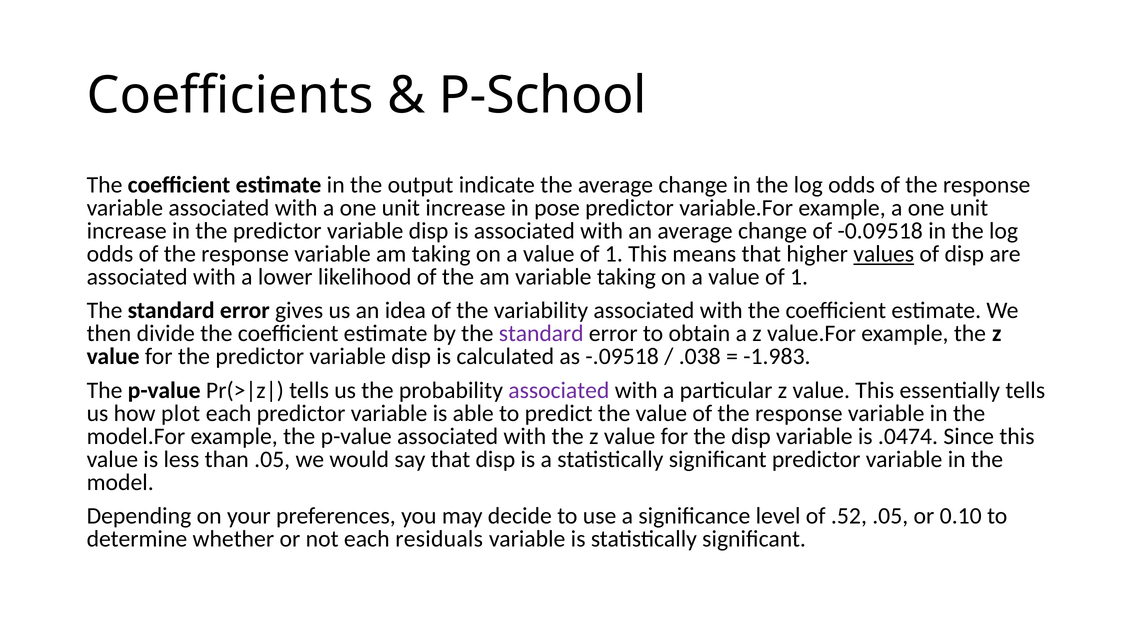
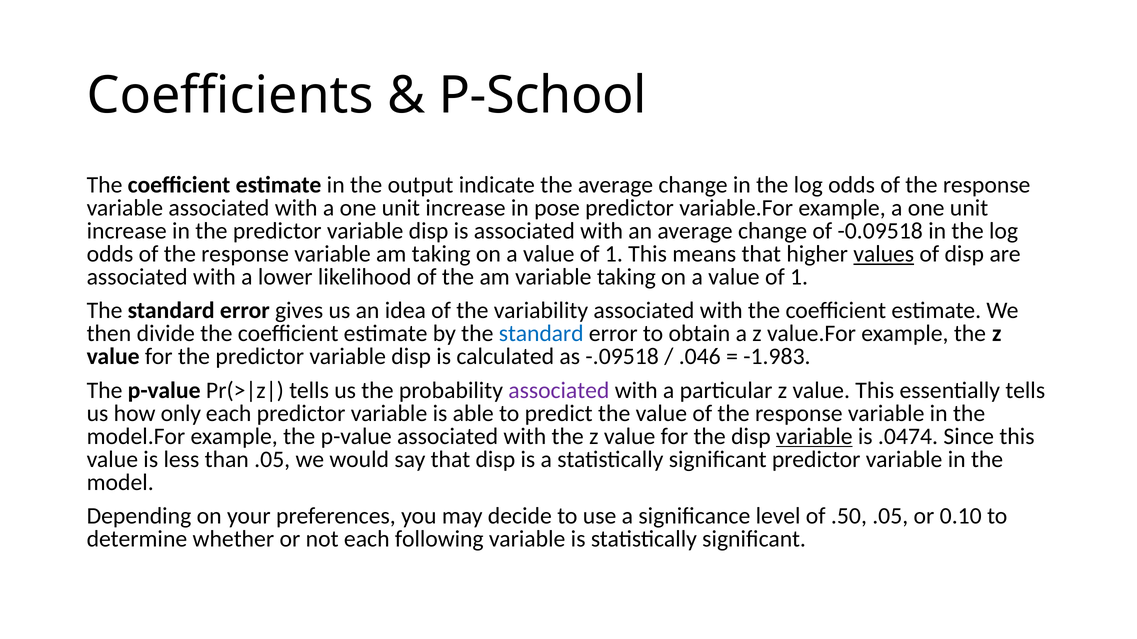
standard at (541, 334) colour: purple -> blue
.038: .038 -> .046
plot: plot -> only
variable at (814, 437) underline: none -> present
.52: .52 -> .50
residuals: residuals -> following
